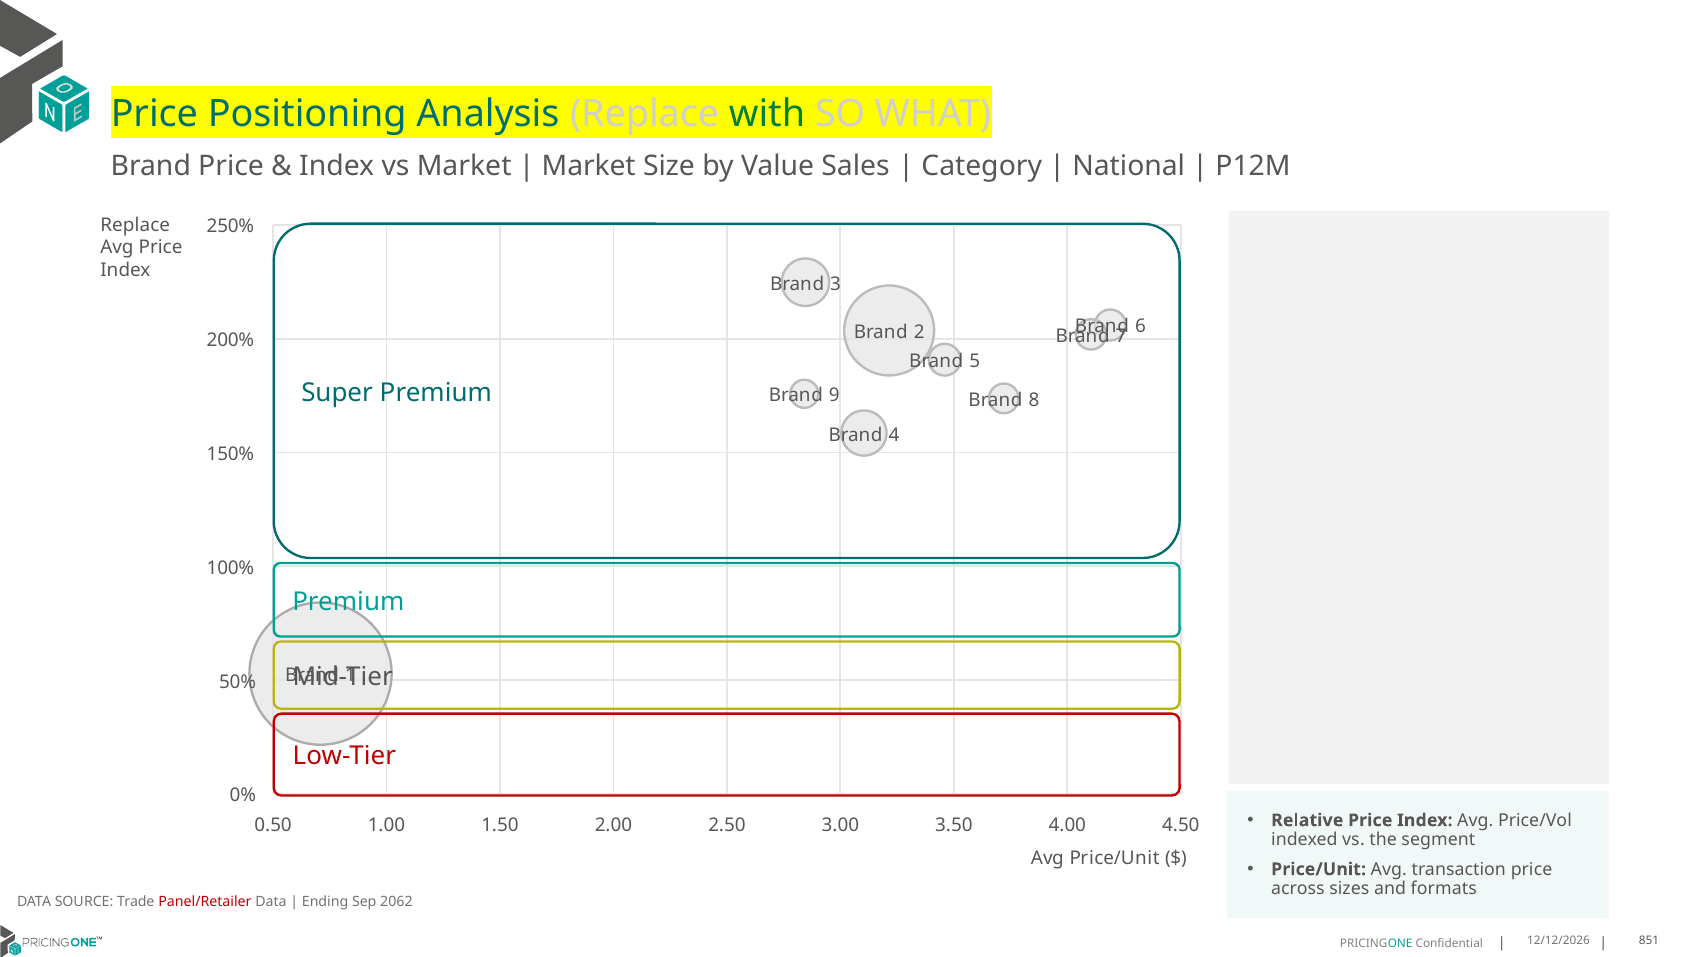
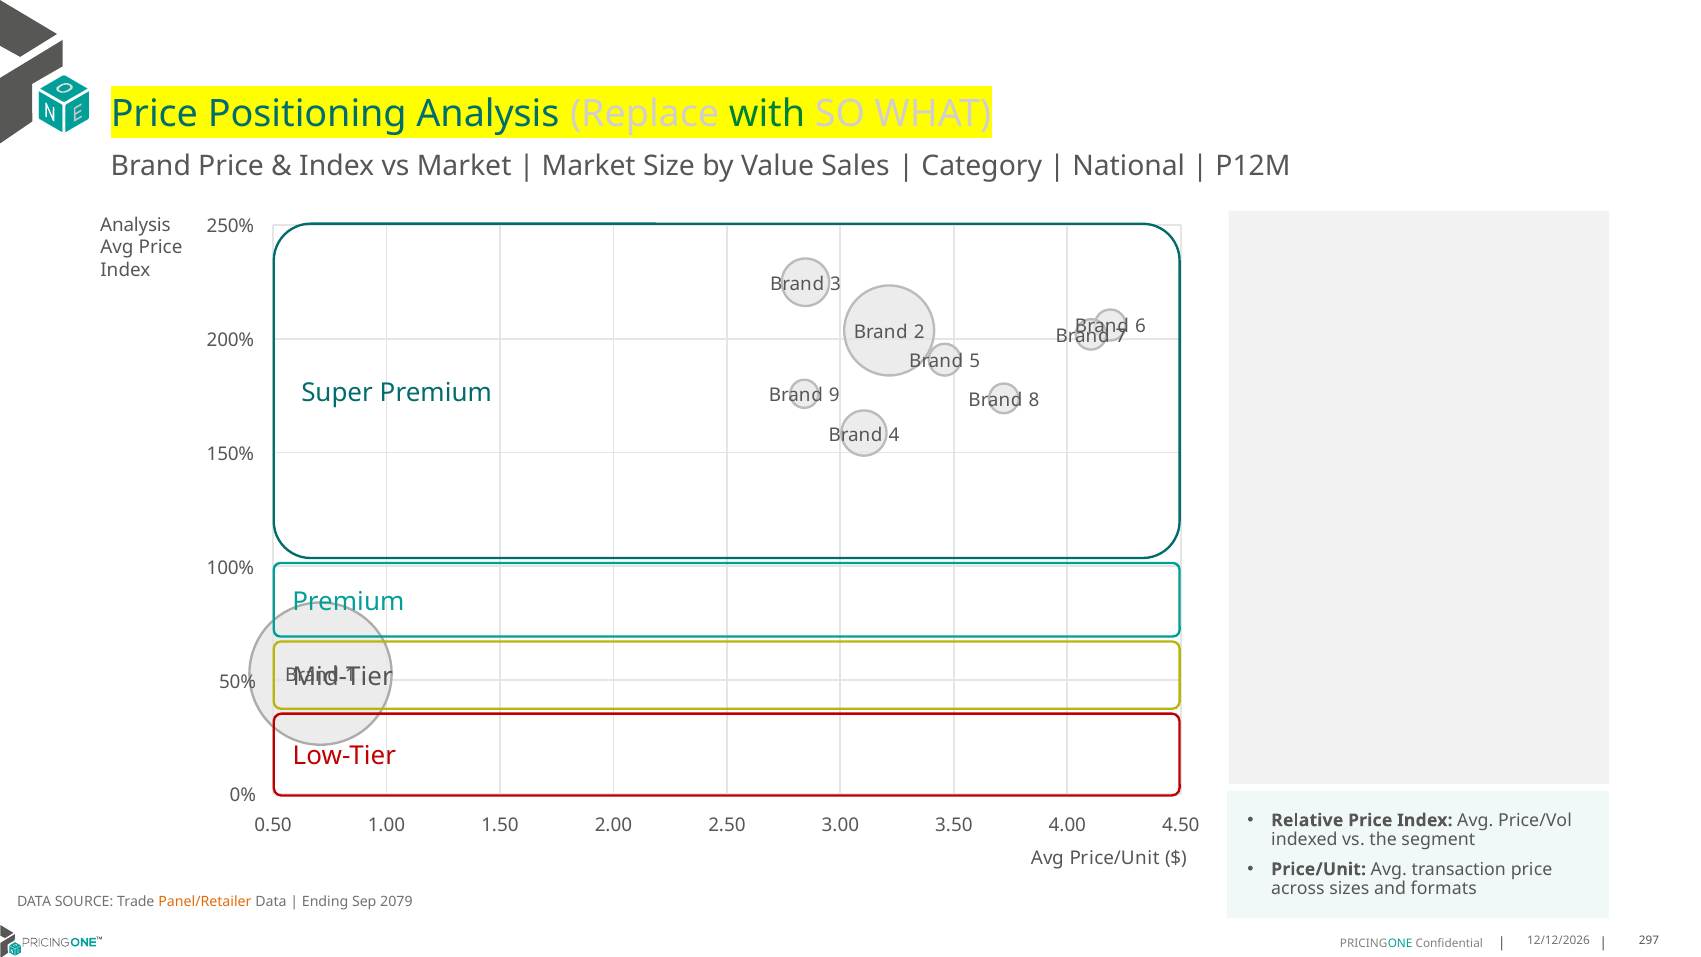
Replace at (135, 225): Replace -> Analysis
Panel/Retailer colour: red -> orange
2062: 2062 -> 2079
851: 851 -> 297
